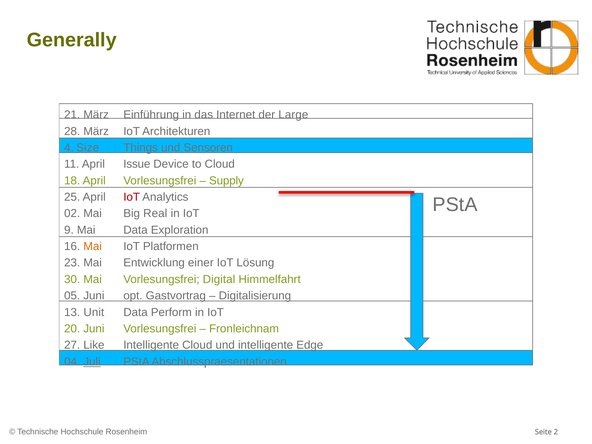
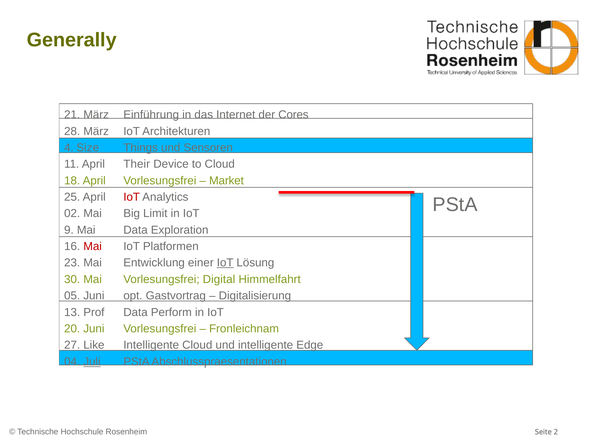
Large: Large -> Cores
Issue: Issue -> Their
Supply: Supply -> Market
Real: Real -> Limit
Mai at (93, 246) colour: orange -> red
IoT at (225, 263) underline: none -> present
Unit: Unit -> Prof
